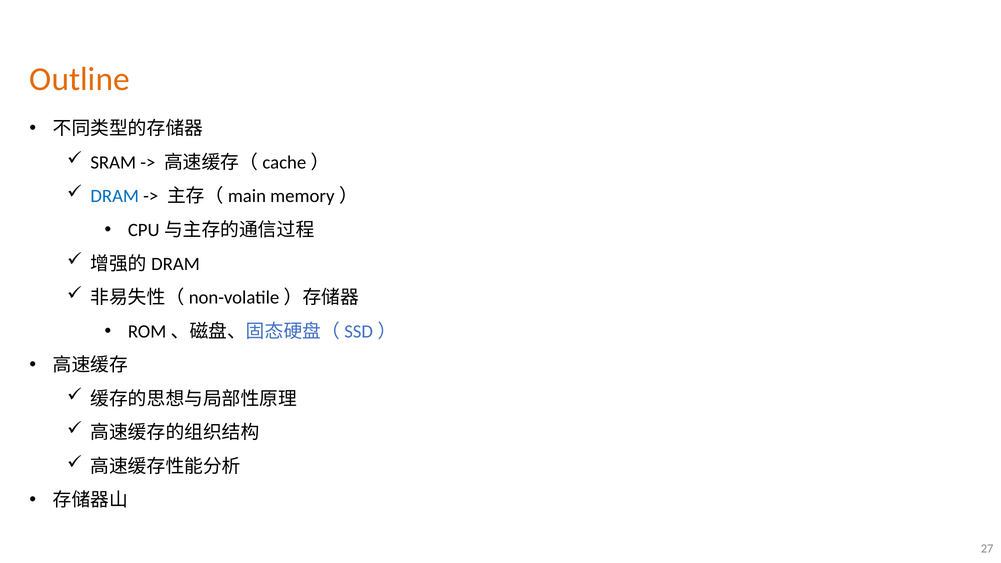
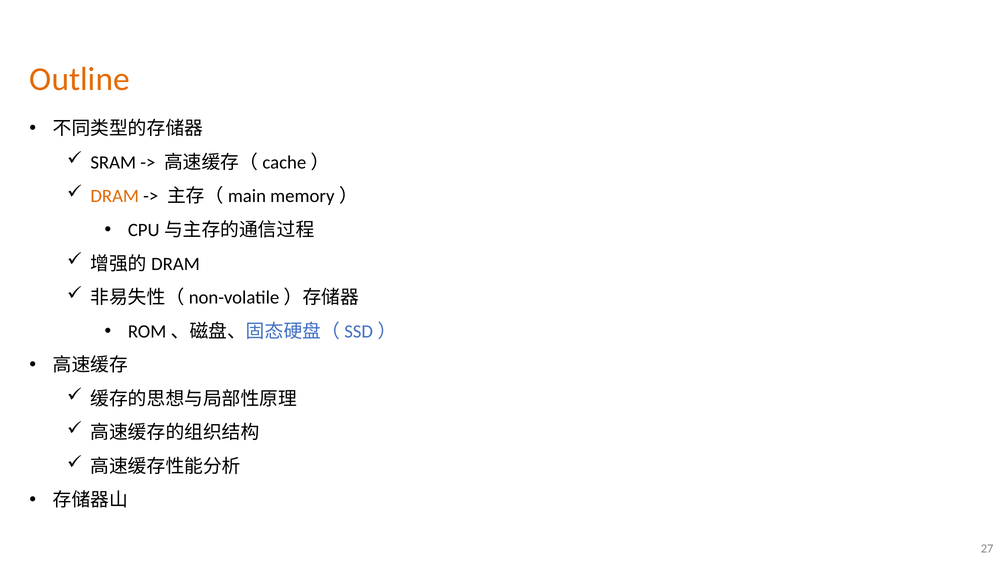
DRAM colour: blue -> orange
